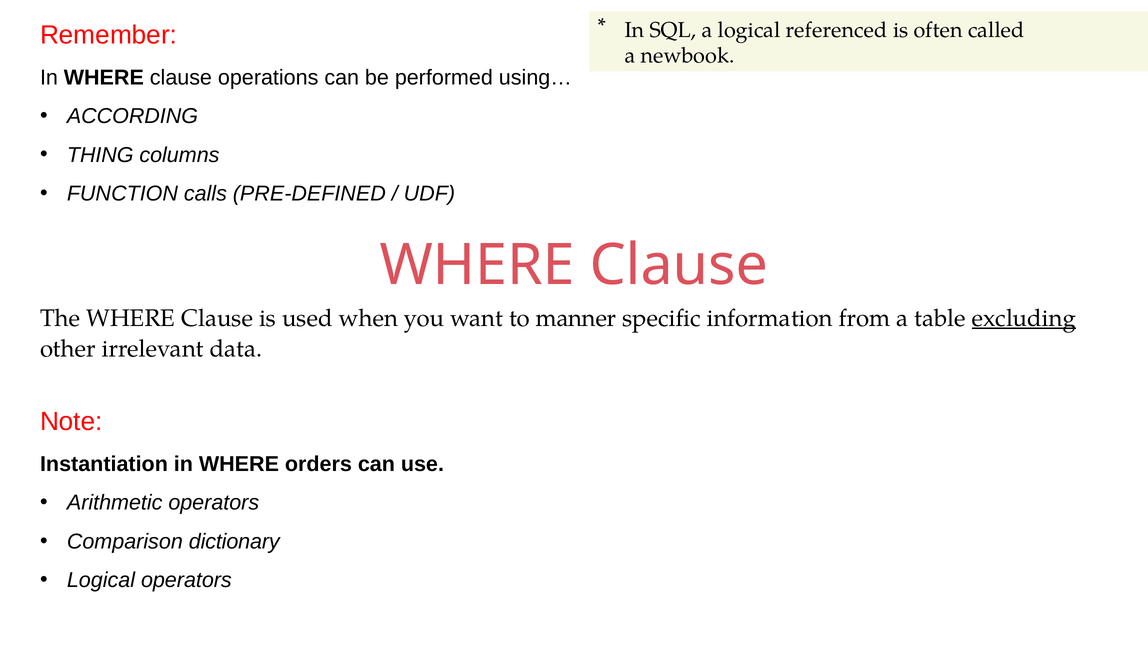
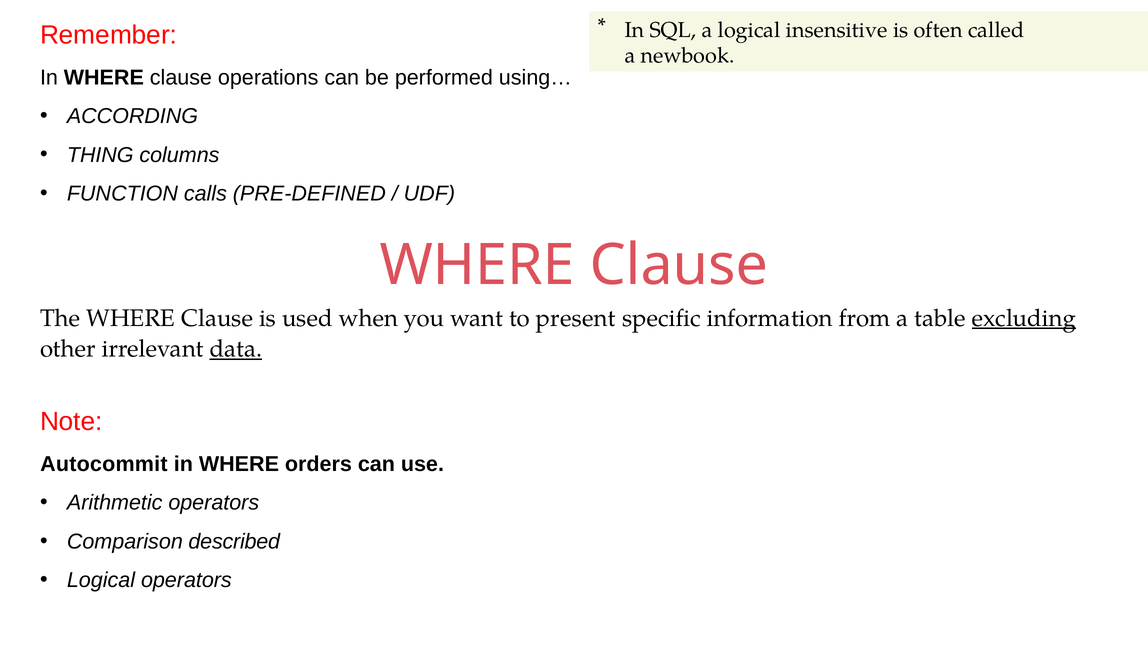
referenced: referenced -> insensitive
manner: manner -> present
data underline: none -> present
Instantiation: Instantiation -> Autocommit
dictionary: dictionary -> described
